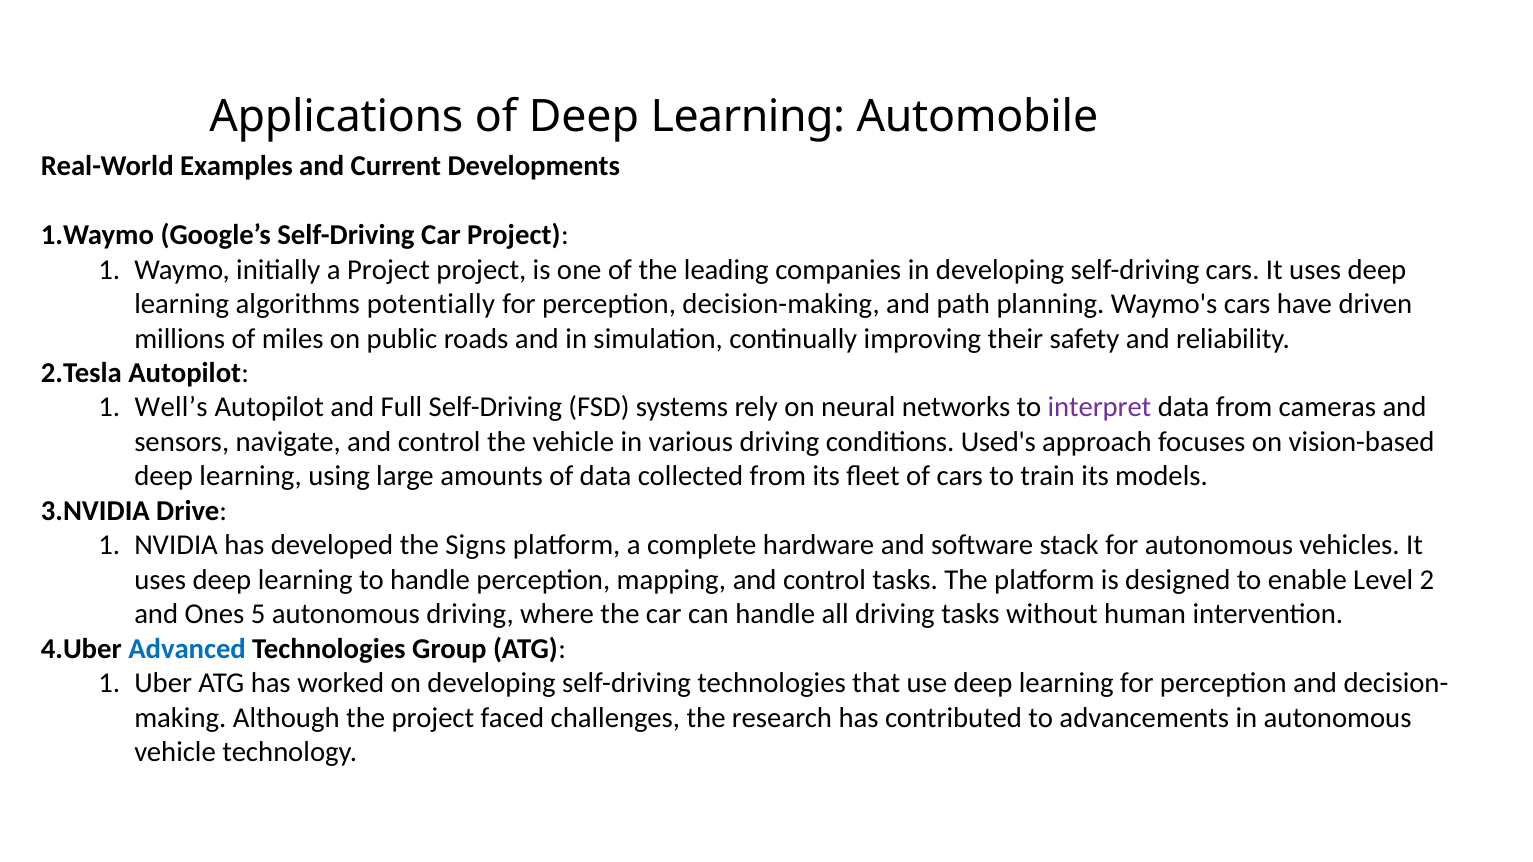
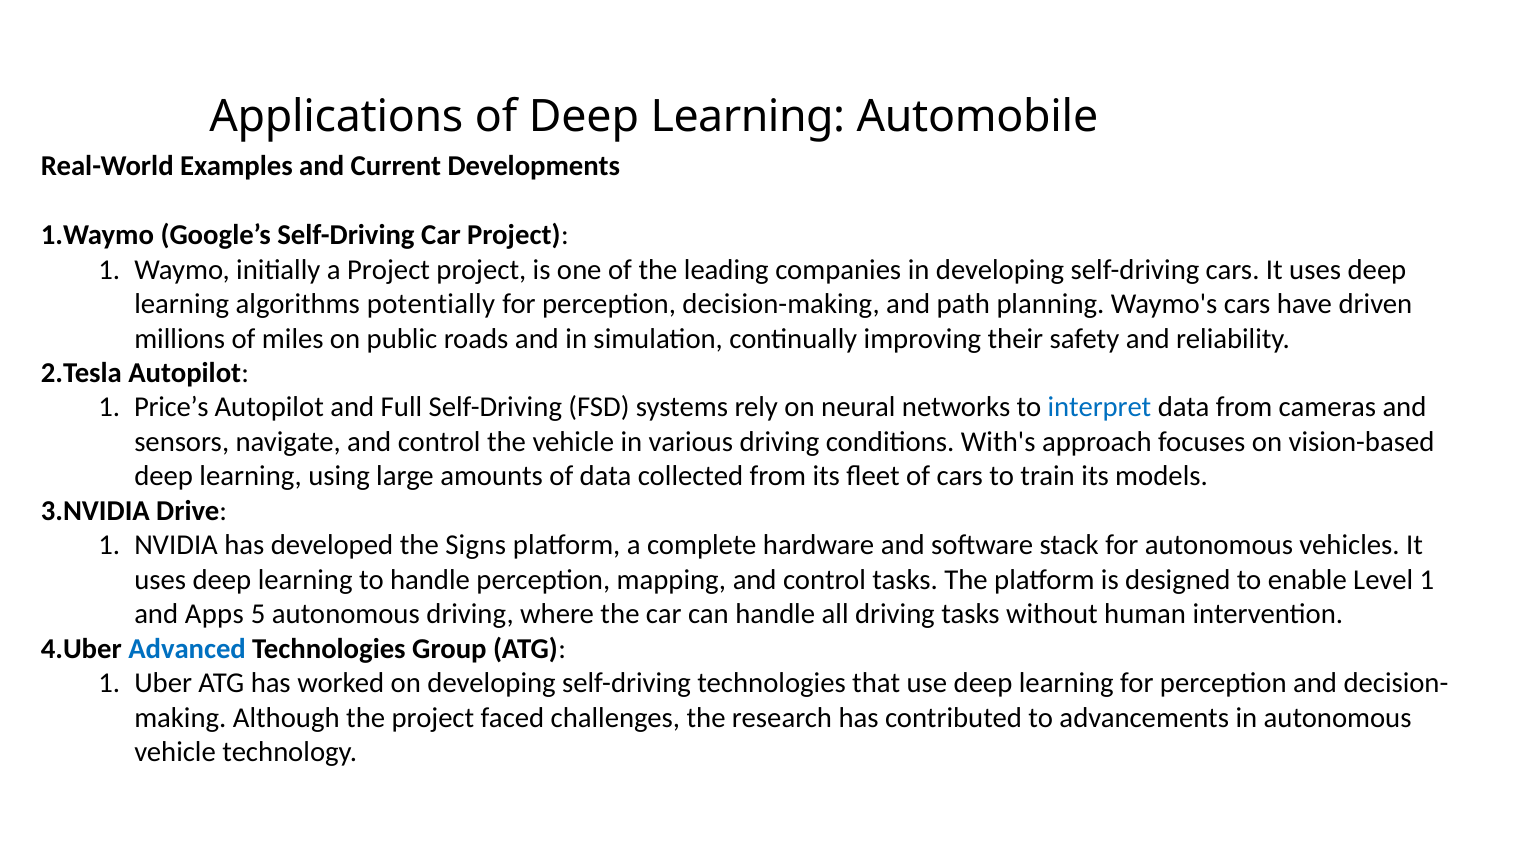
Well’s: Well’s -> Price’s
interpret colour: purple -> blue
Used's: Used's -> With's
Level 2: 2 -> 1
Ones: Ones -> Apps
